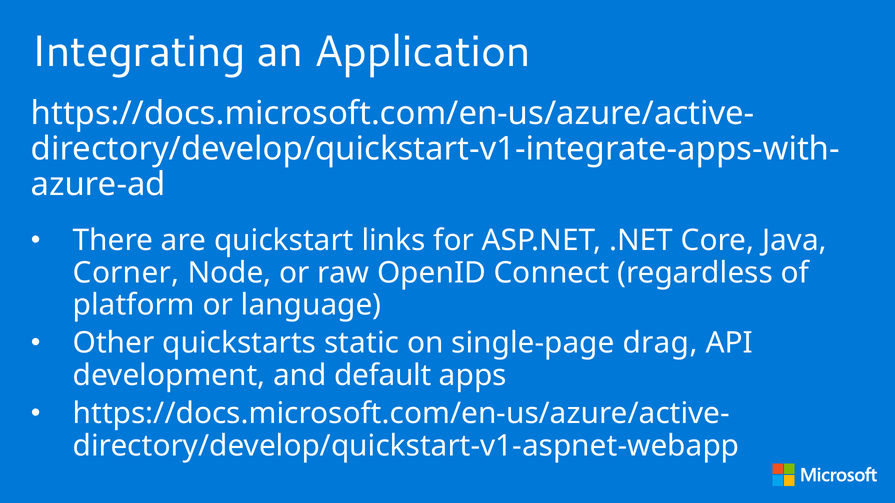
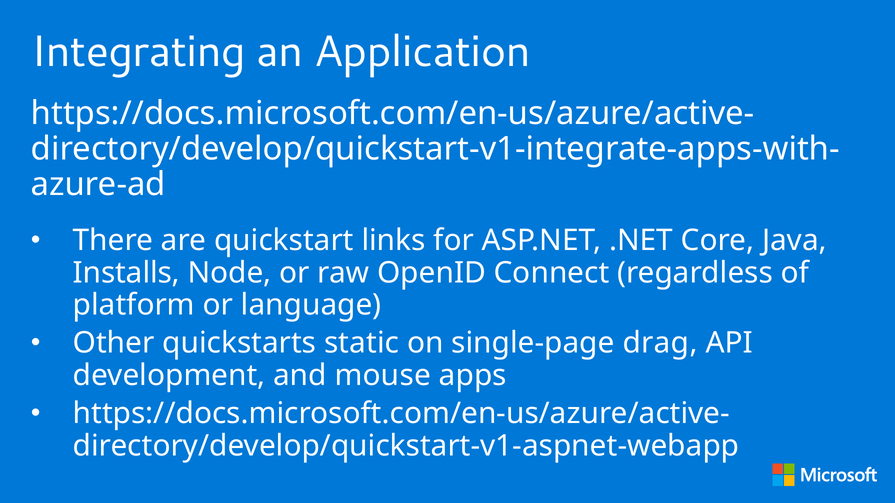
Corner: Corner -> Installs
default: default -> mouse
